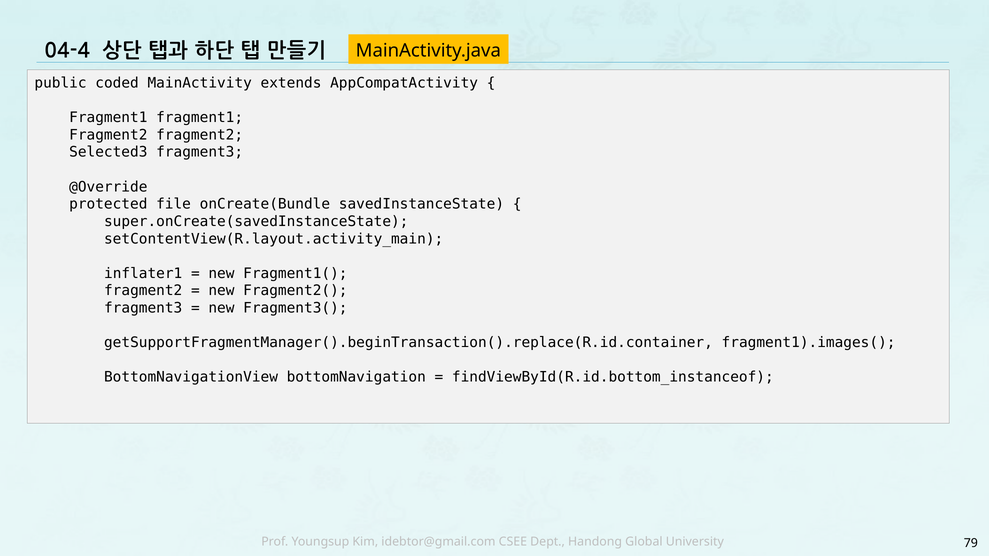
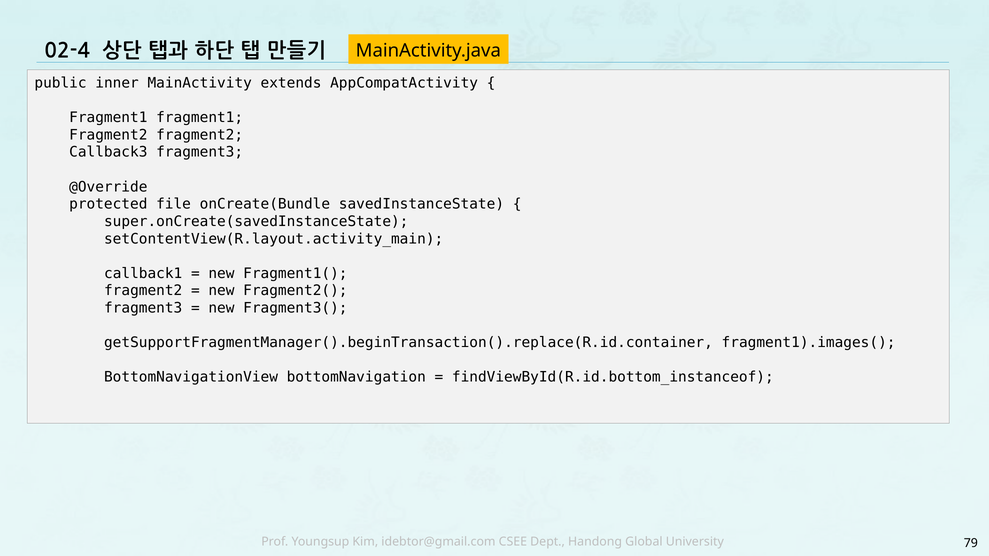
04-4: 04-4 -> 02-4
coded: coded -> inner
Selected3: Selected3 -> Callback3
inflater1: inflater1 -> callback1
